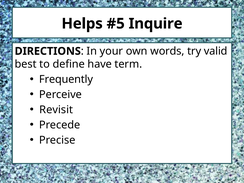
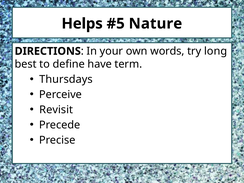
Inquire: Inquire -> Nature
valid: valid -> long
Frequently: Frequently -> Thursdays
